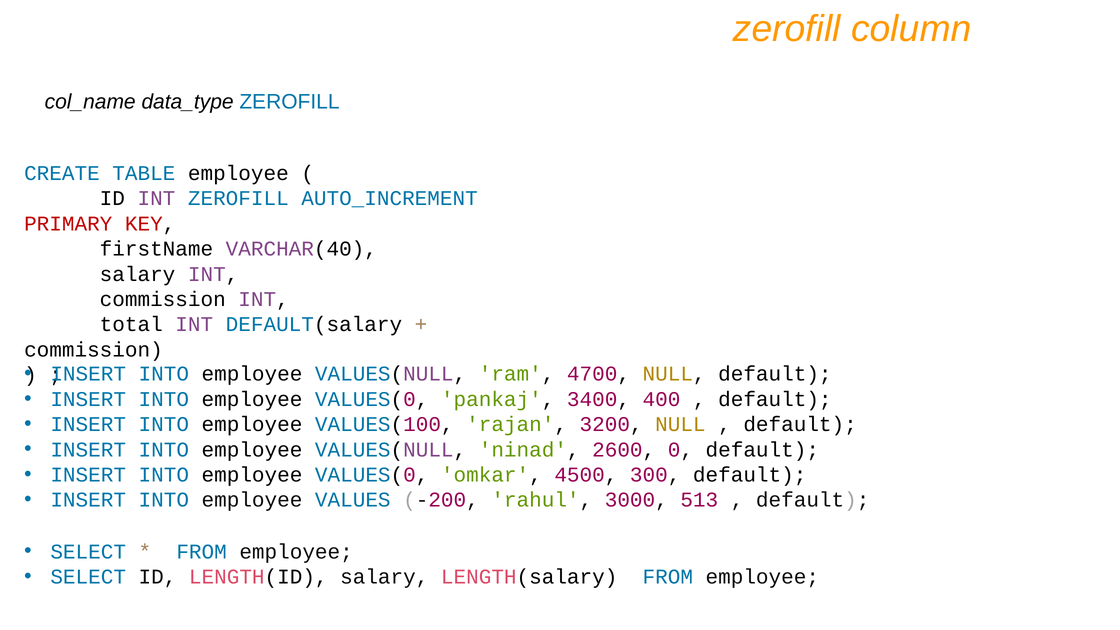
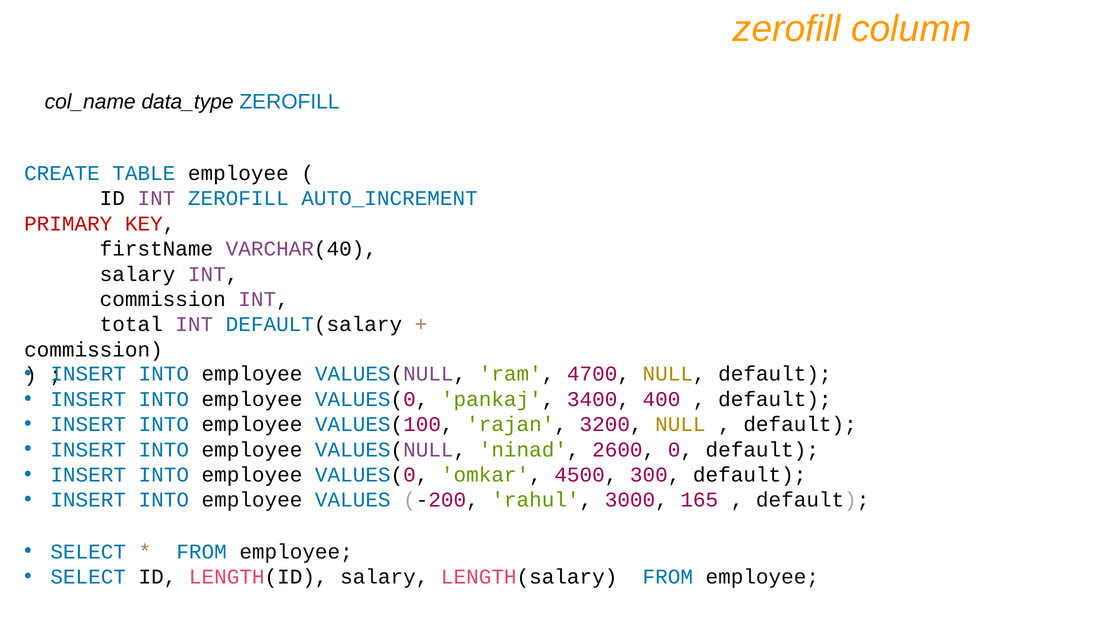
513: 513 -> 165
